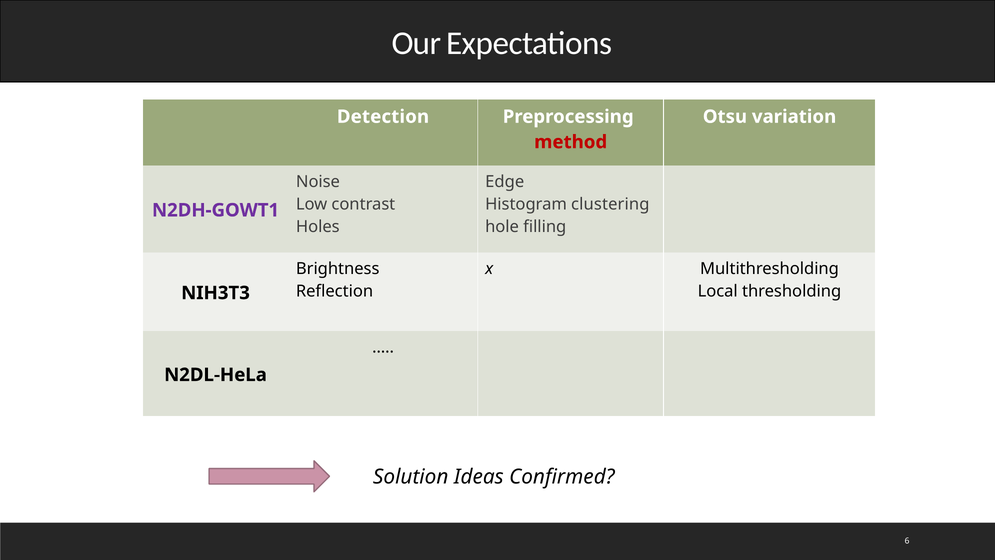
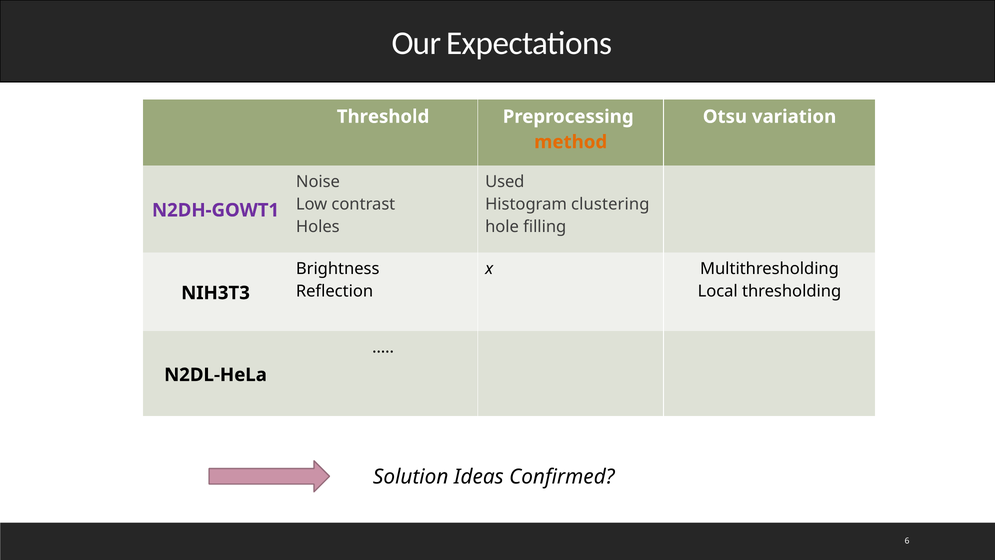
Detection: Detection -> Threshold
method colour: red -> orange
Edge: Edge -> Used
